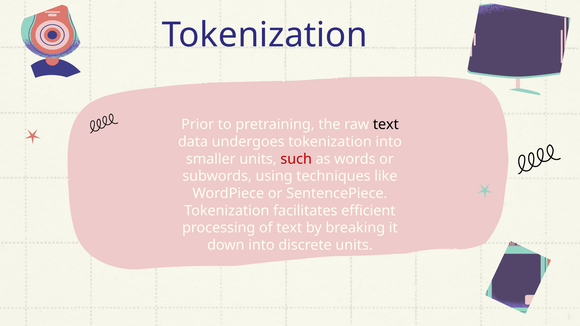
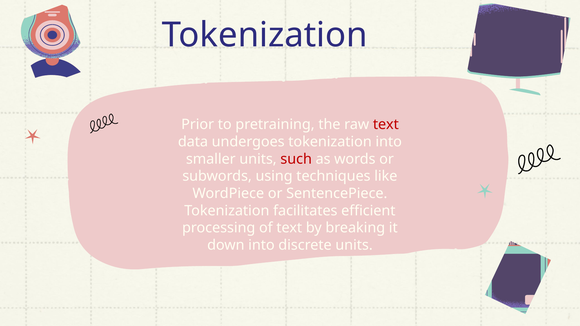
text at (386, 125) colour: black -> red
